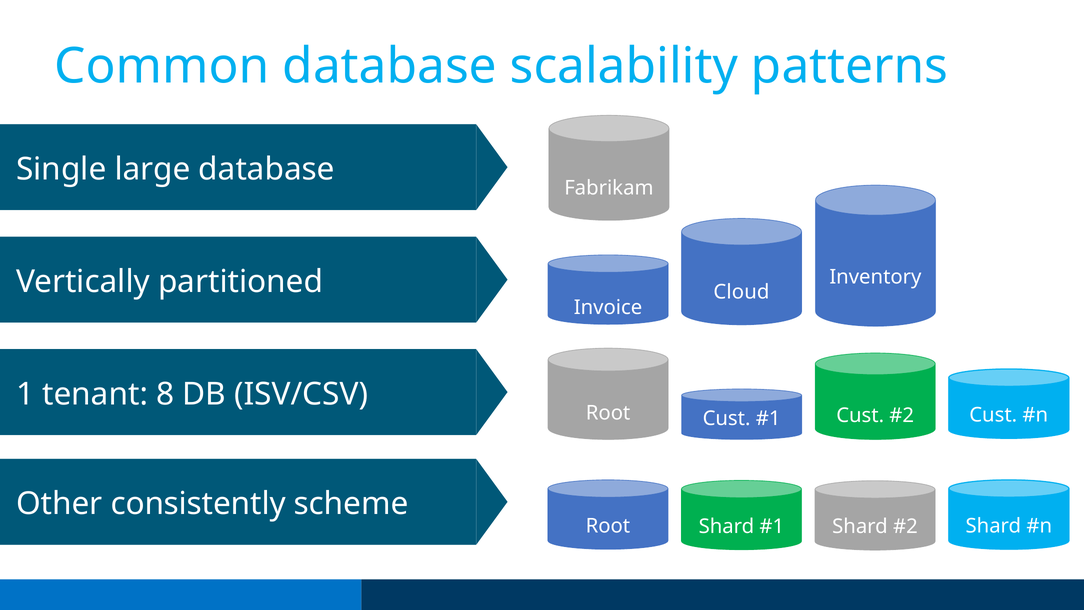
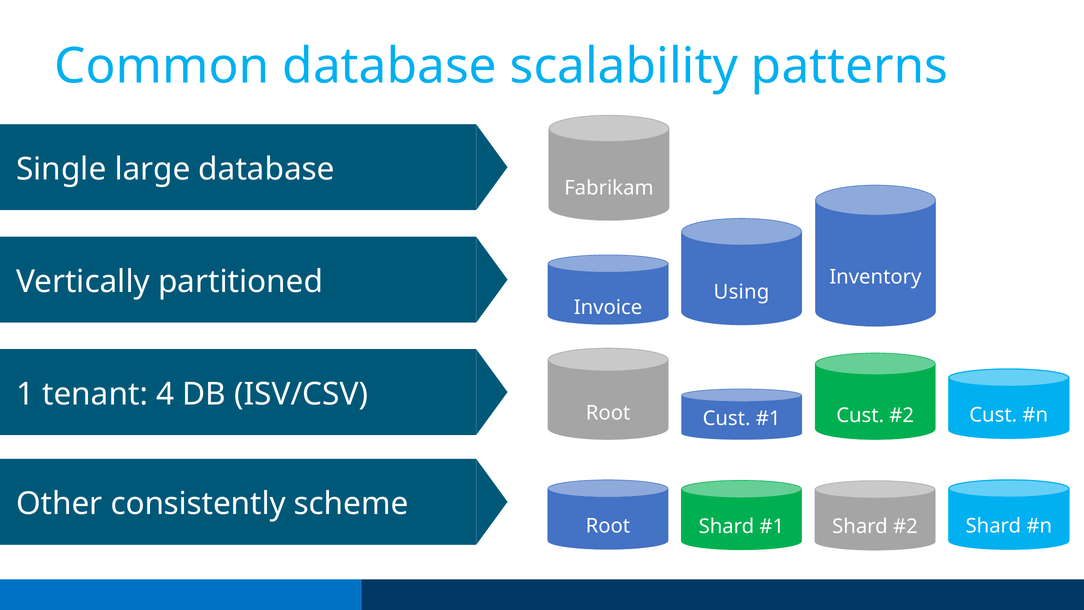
Cloud: Cloud -> Using
8: 8 -> 4
